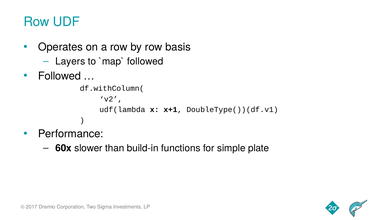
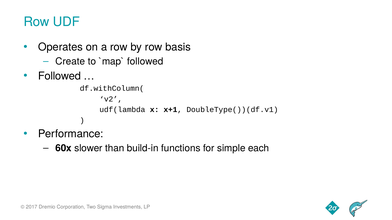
Layers: Layers -> Create
plate: plate -> each
